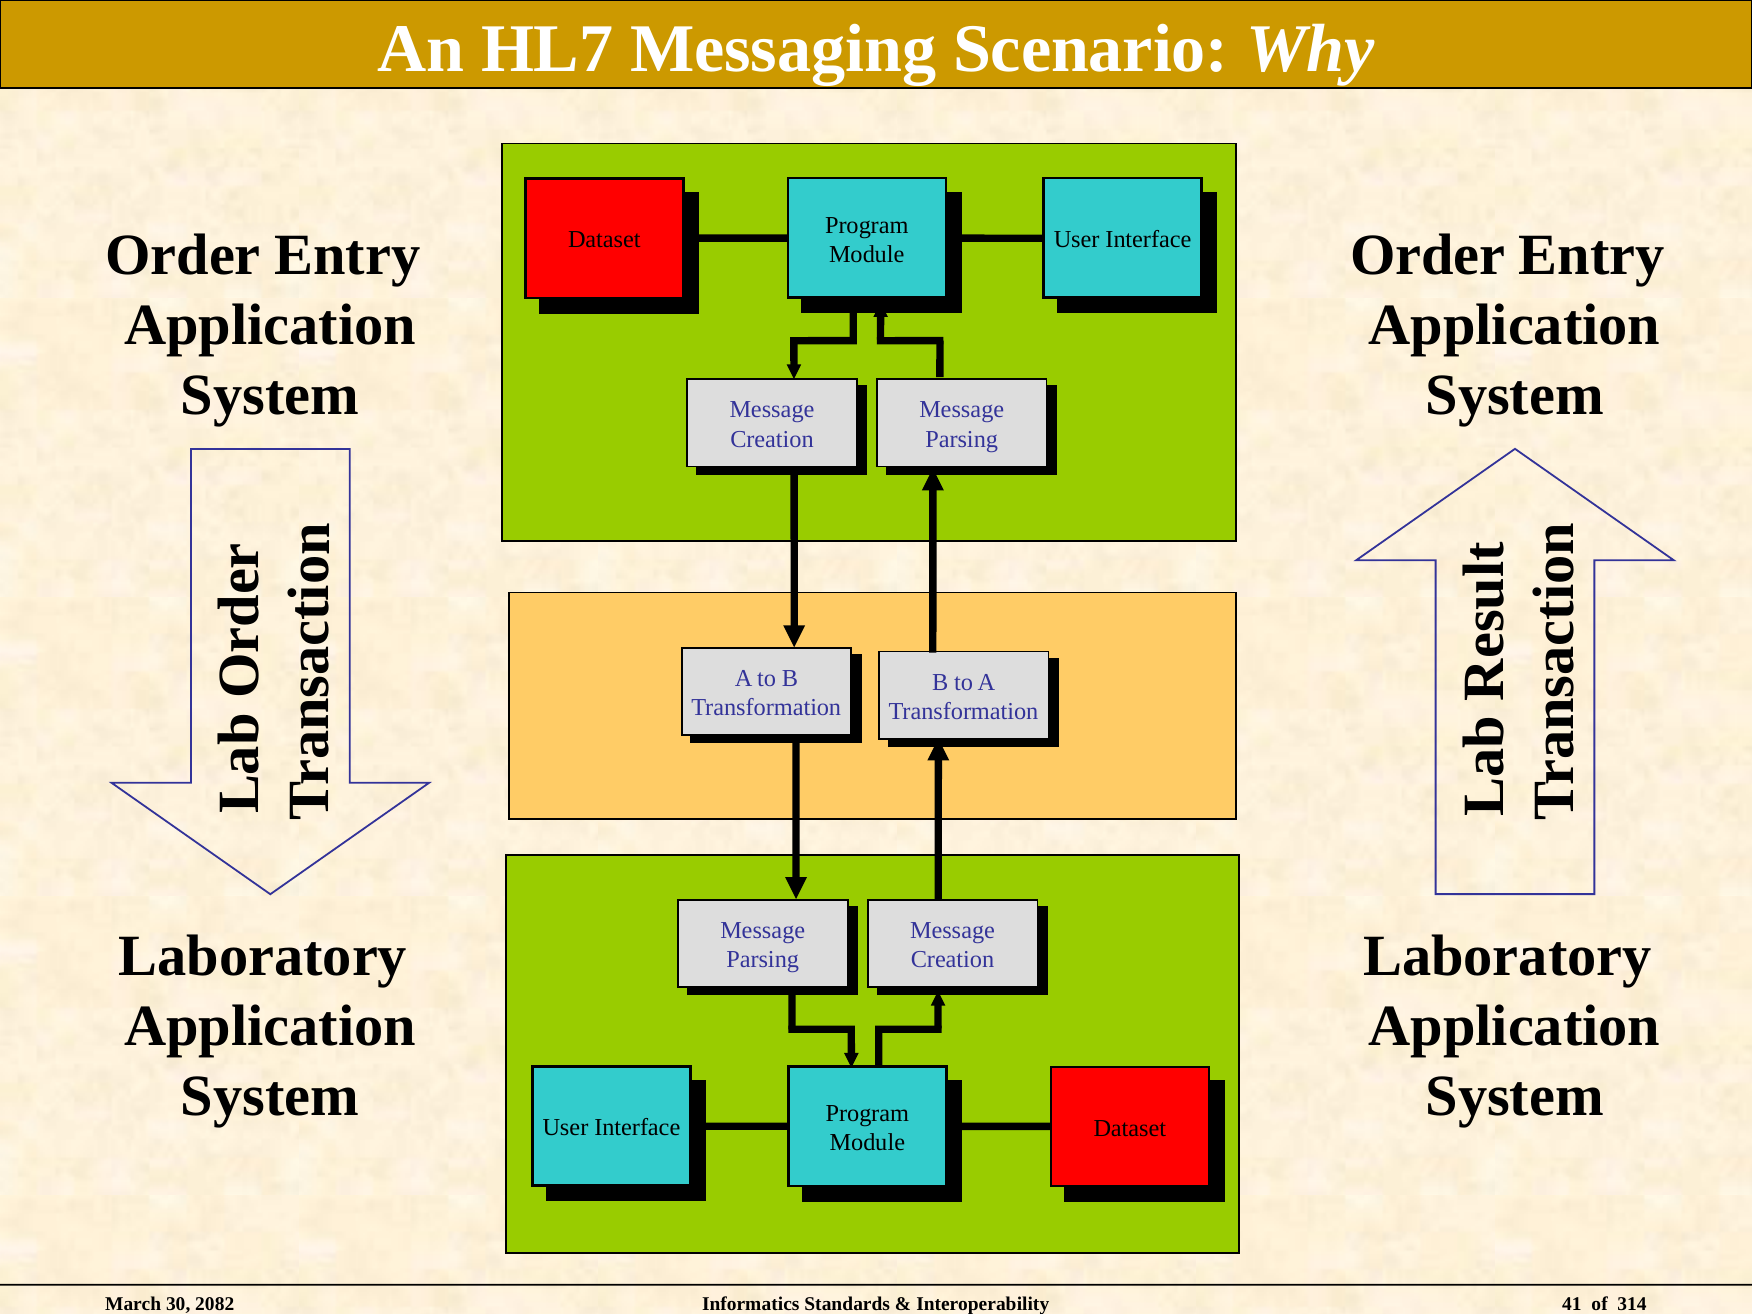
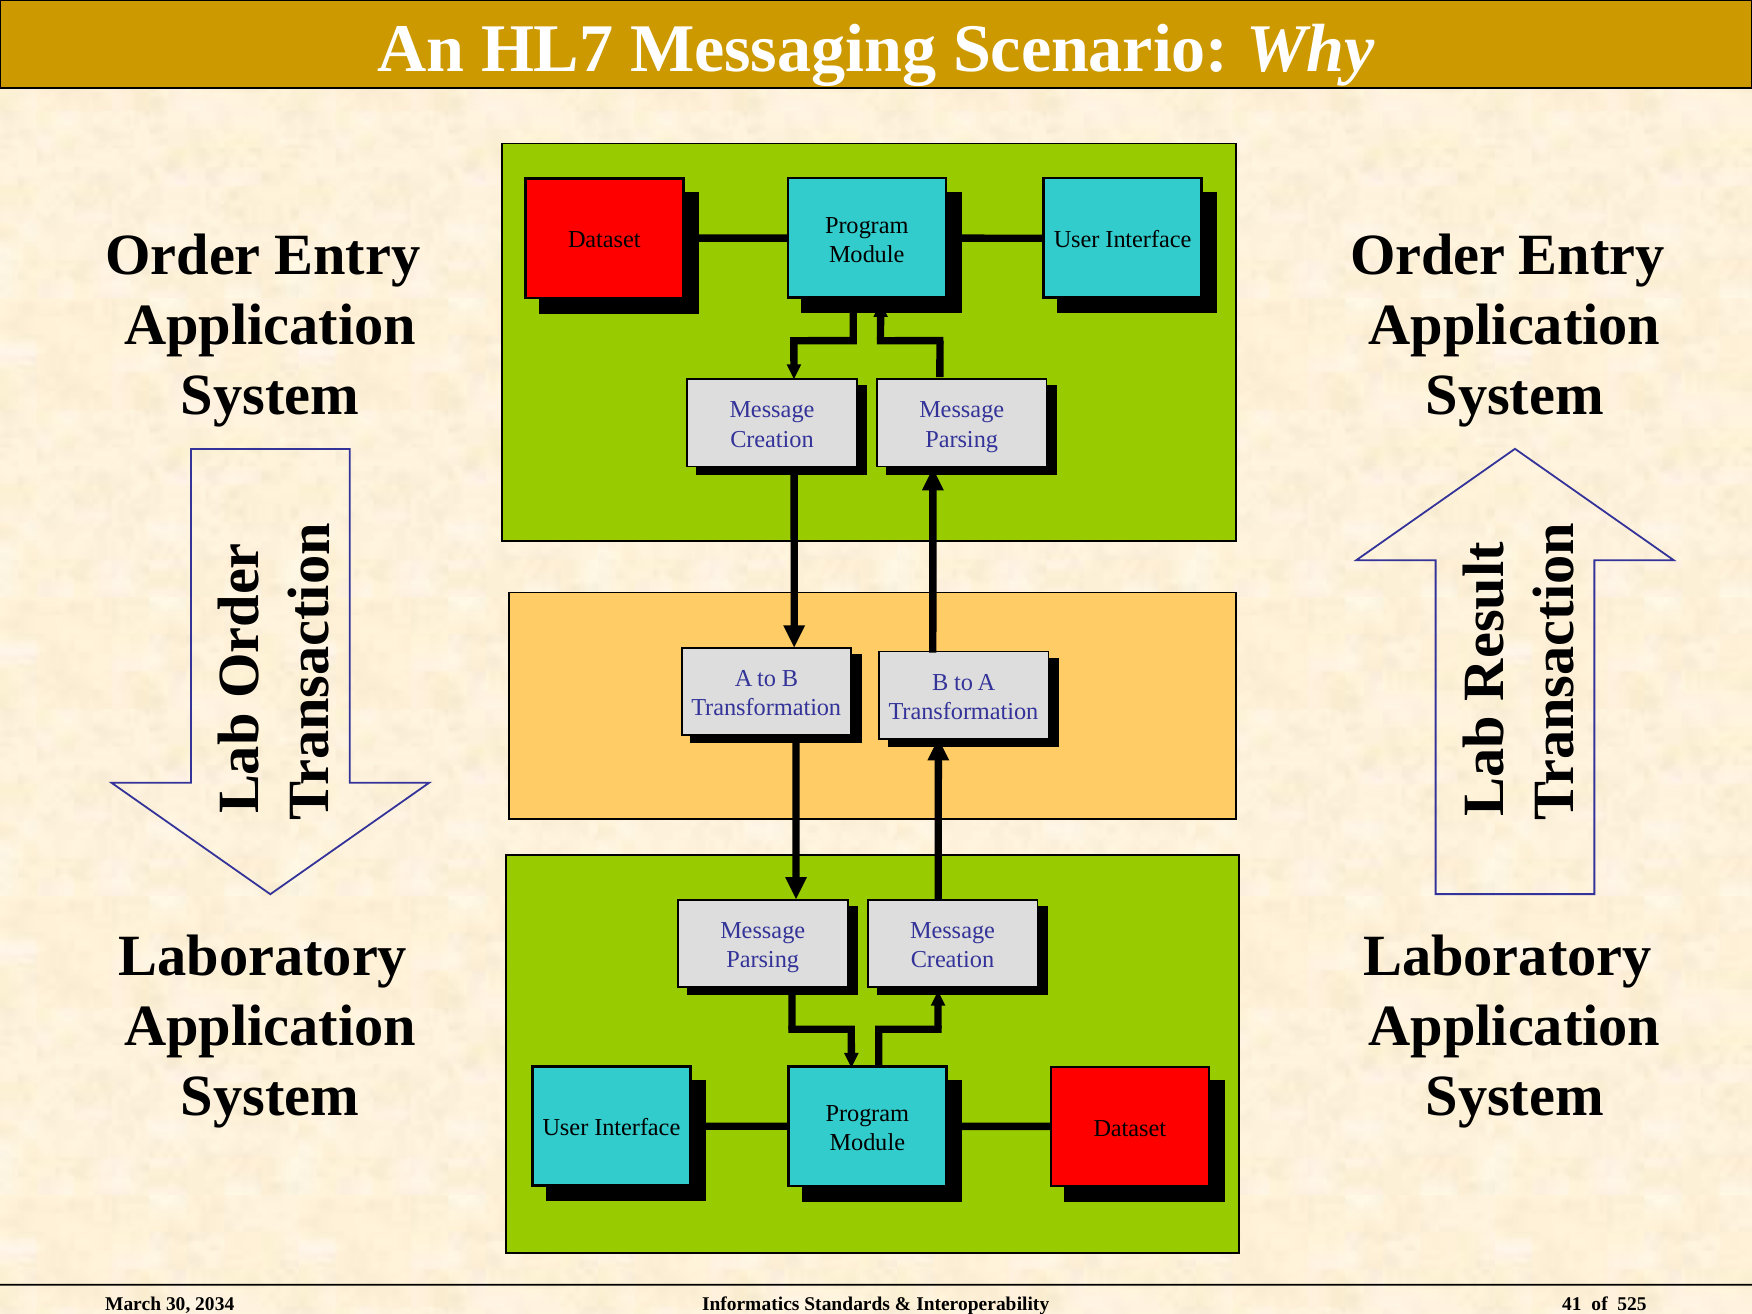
2082: 2082 -> 2034
314: 314 -> 525
